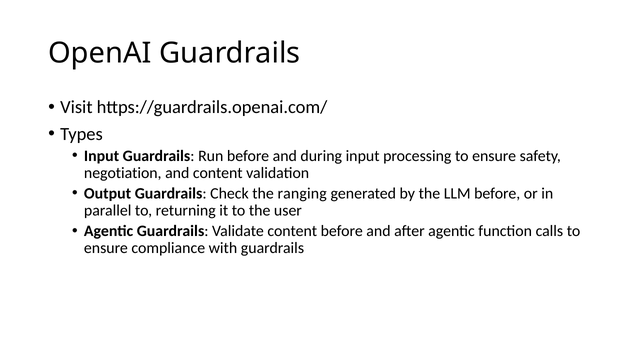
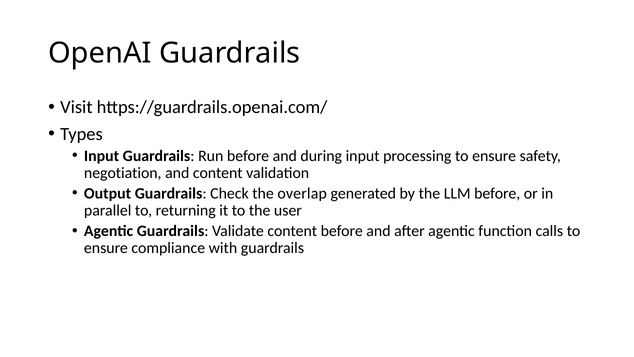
ranging: ranging -> overlap
